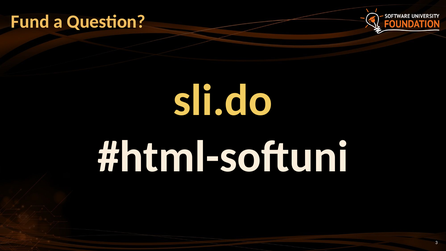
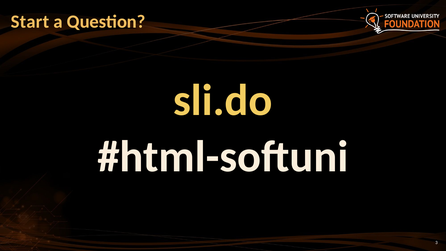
Fund: Fund -> Start
